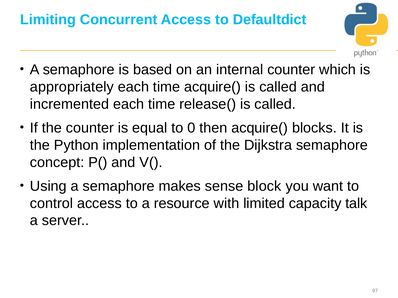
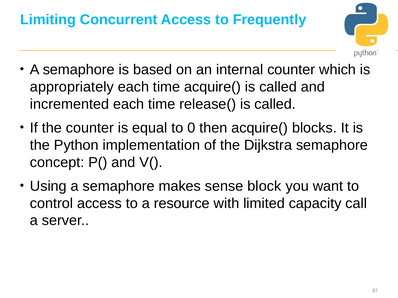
Defaultdict: Defaultdict -> Frequently
talk: talk -> call
